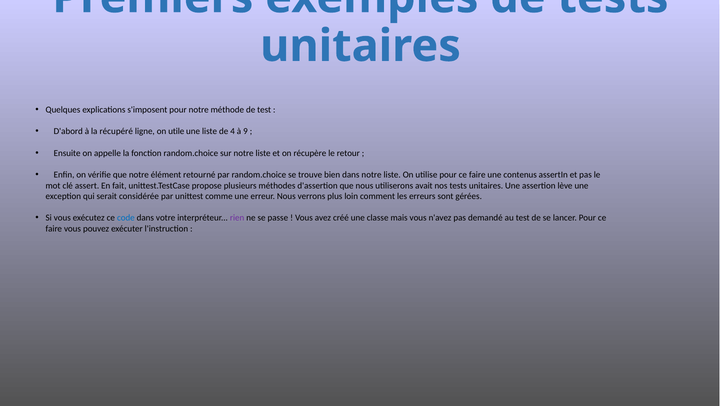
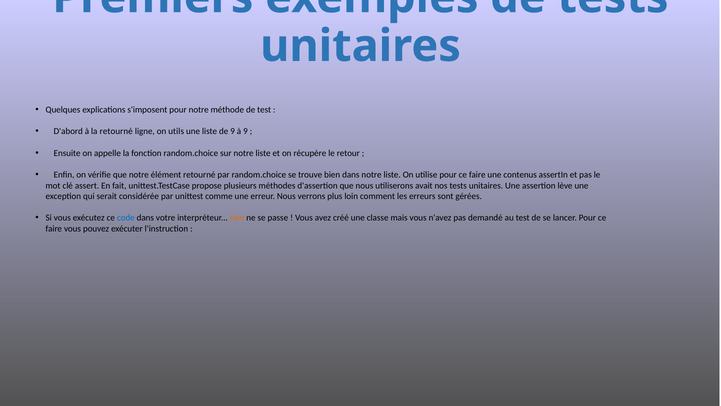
la récupéré: récupéré -> retourné
utile: utile -> utils
de 4: 4 -> 9
rien colour: purple -> orange
